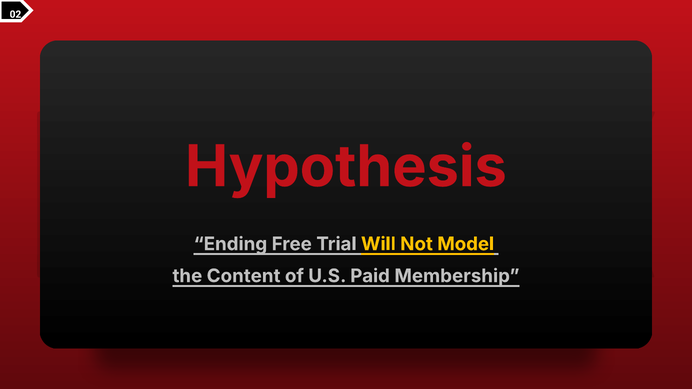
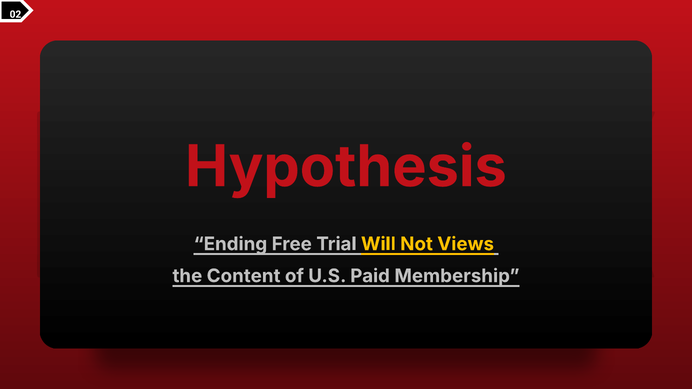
Model: Model -> Views
